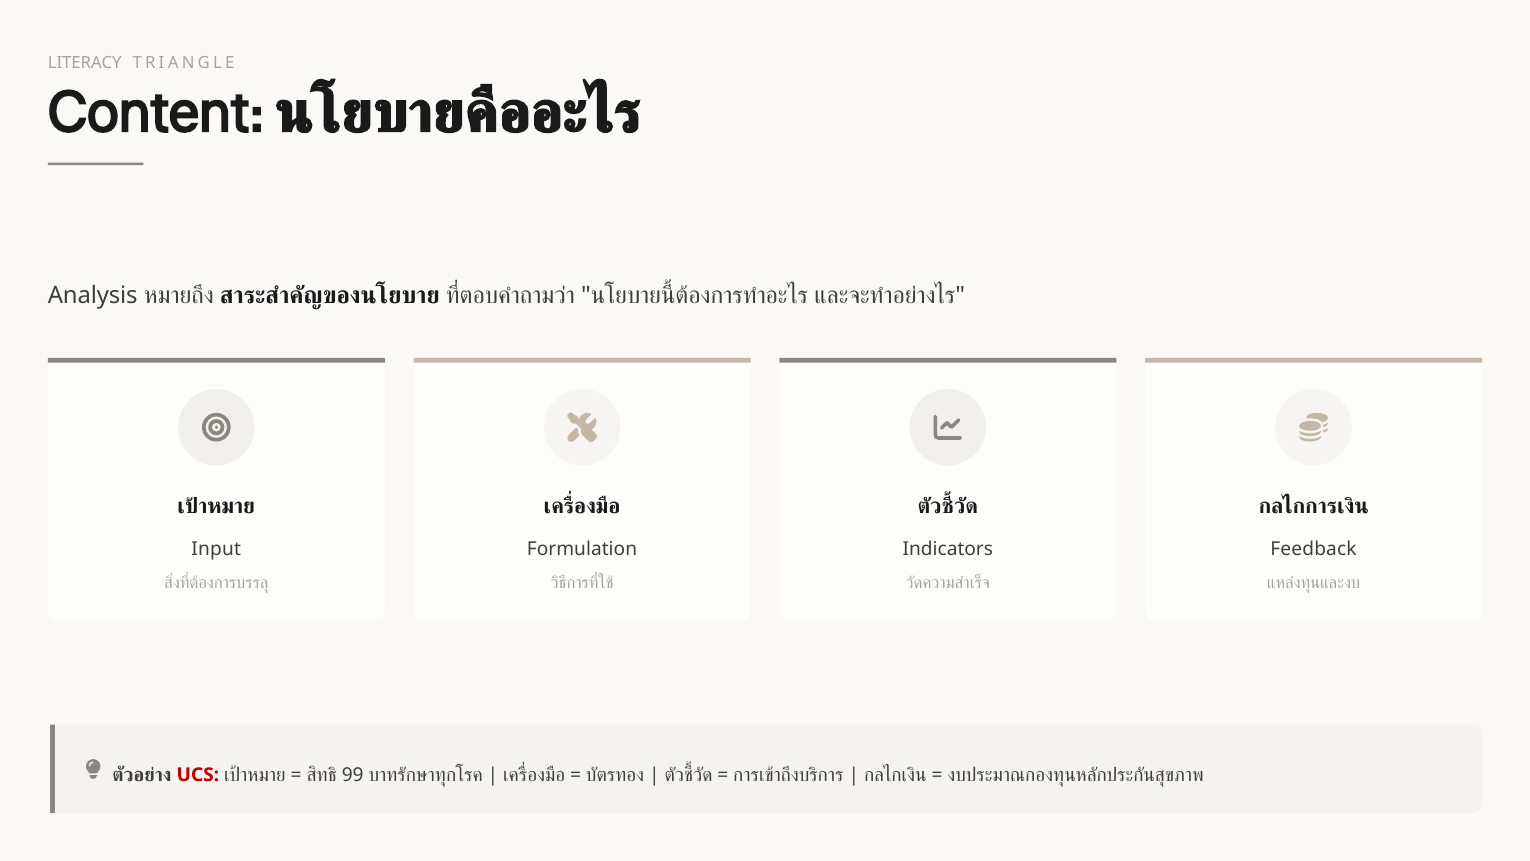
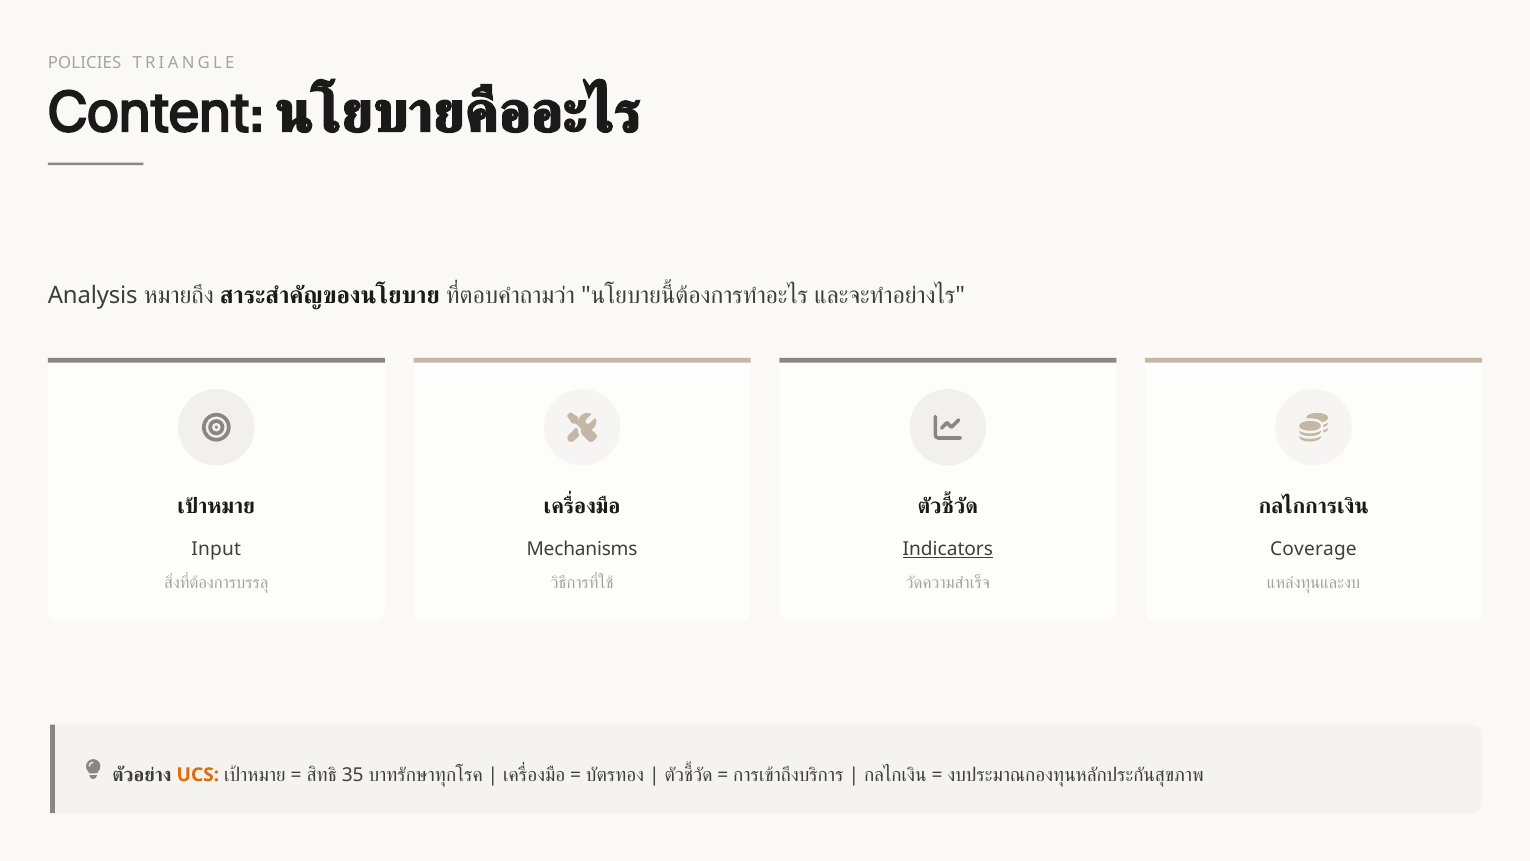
LITERACY: LITERACY -> POLICIES
Formulation: Formulation -> Mechanisms
Indicators underline: none -> present
Feedback: Feedback -> Coverage
UCS colour: red -> orange
99: 99 -> 35
